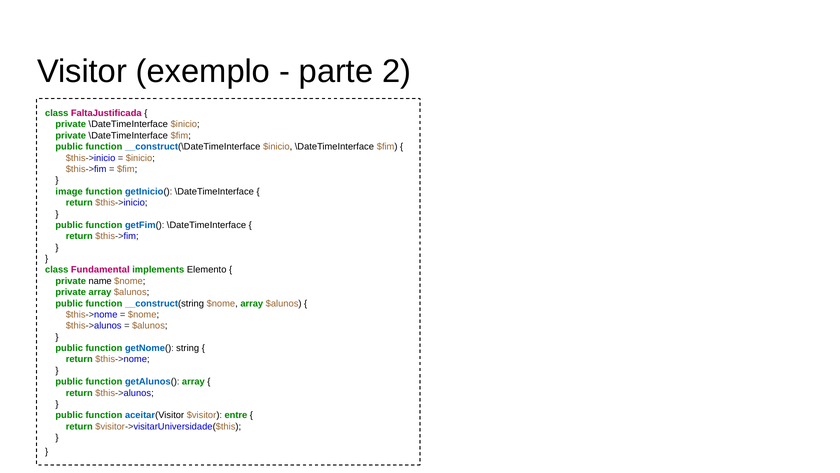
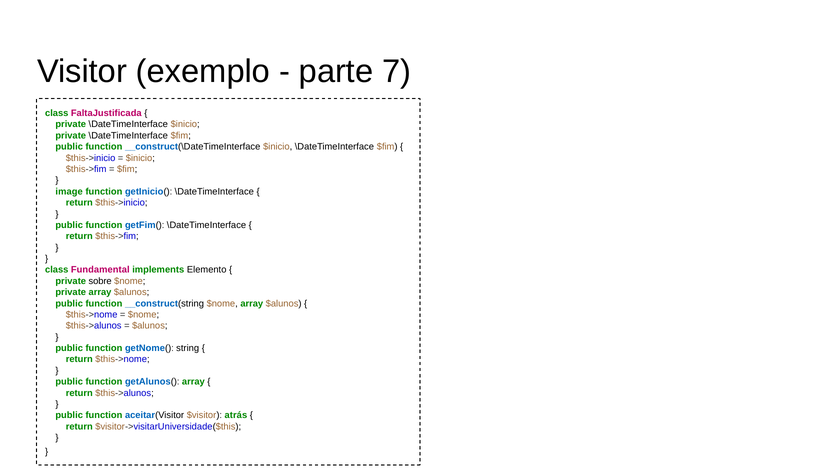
2: 2 -> 7
name: name -> sobre
entre: entre -> atrás
